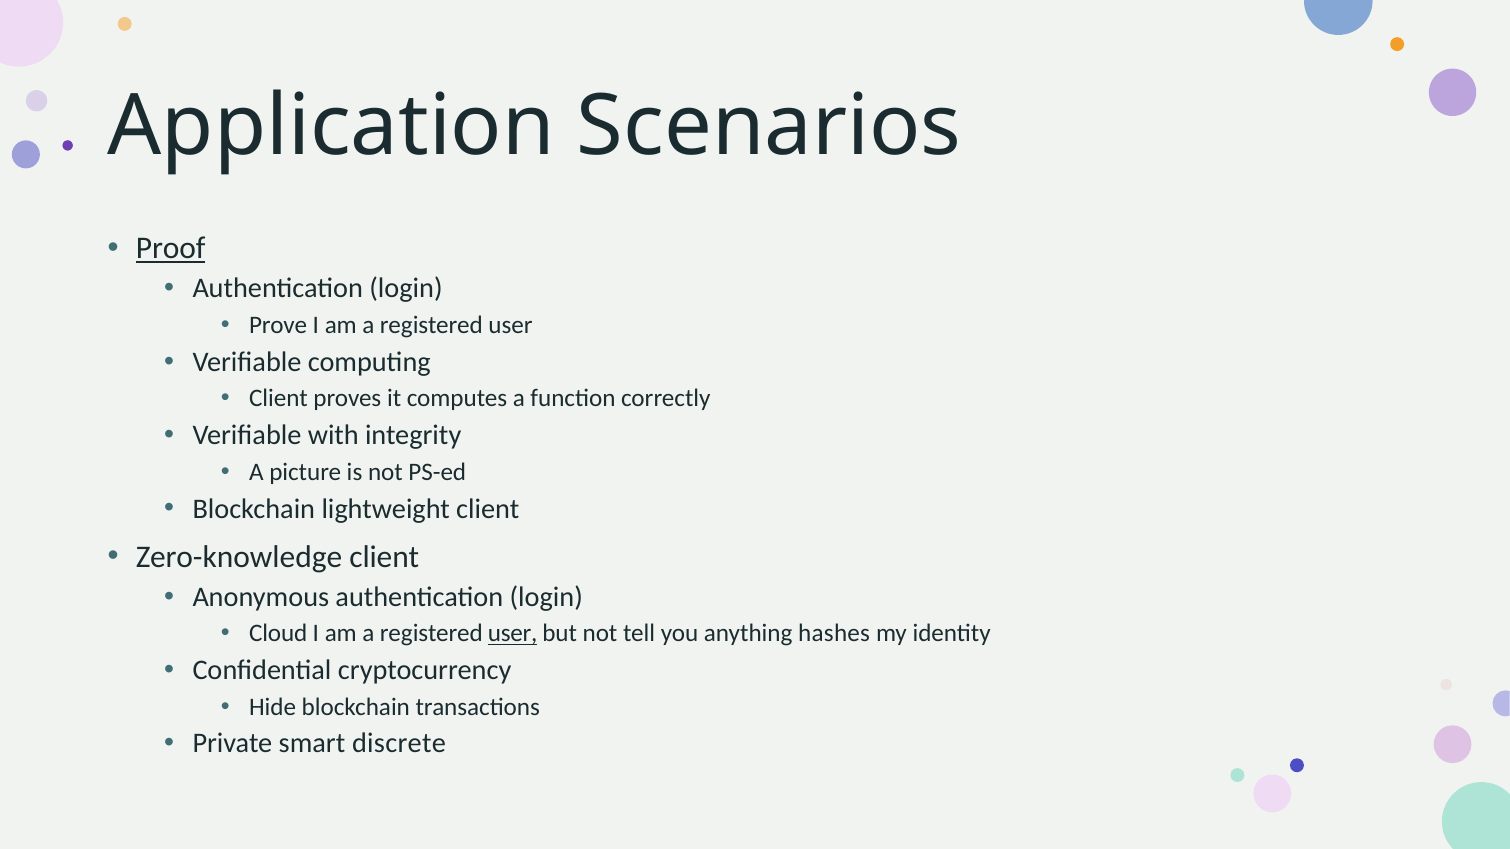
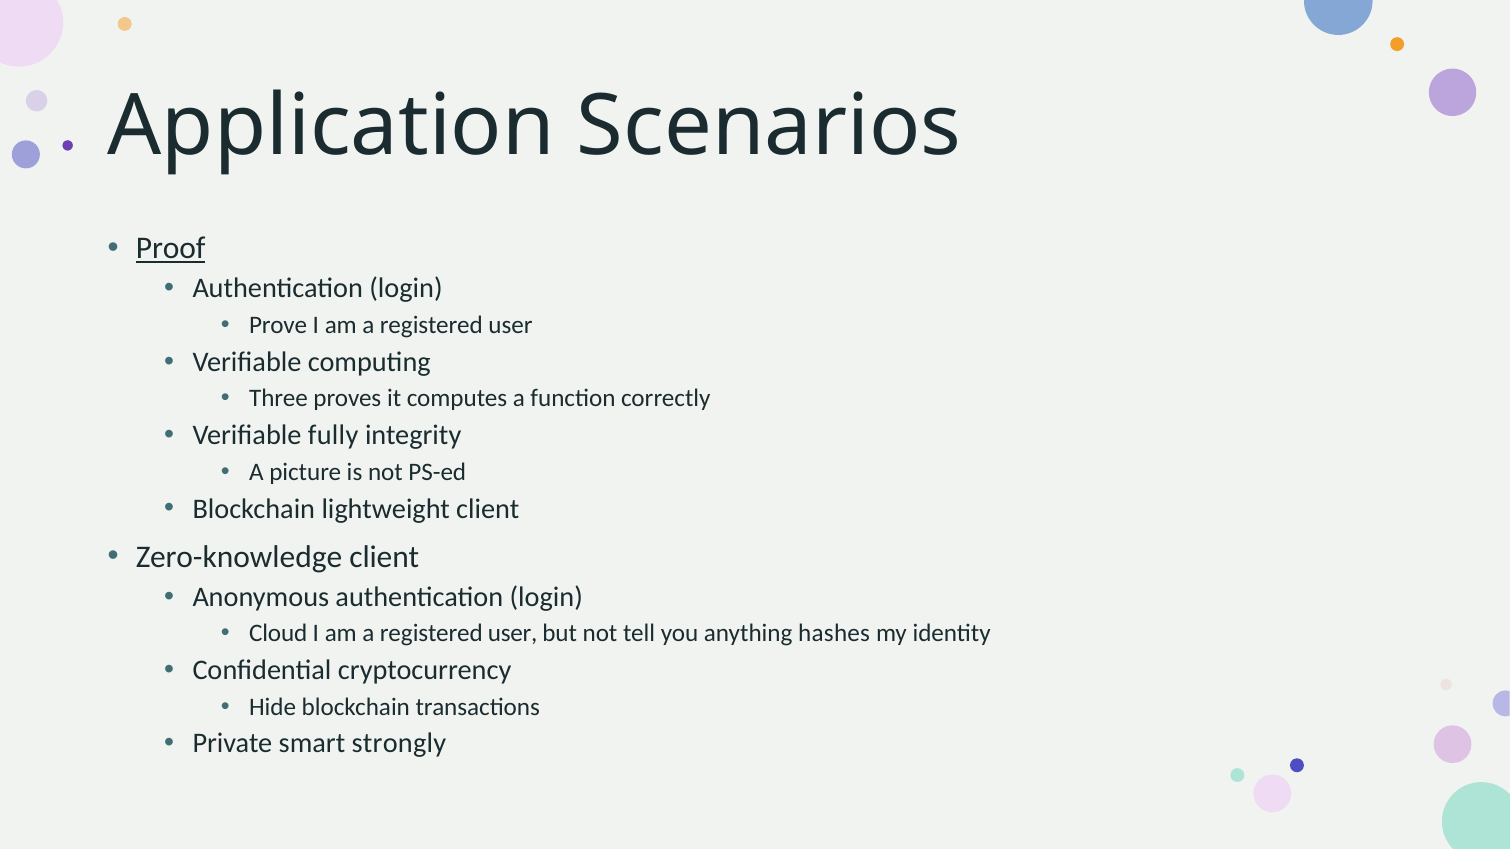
Client at (278, 399): Client -> Three
with: with -> fully
user at (513, 634) underline: present -> none
discrete: discrete -> strongly
